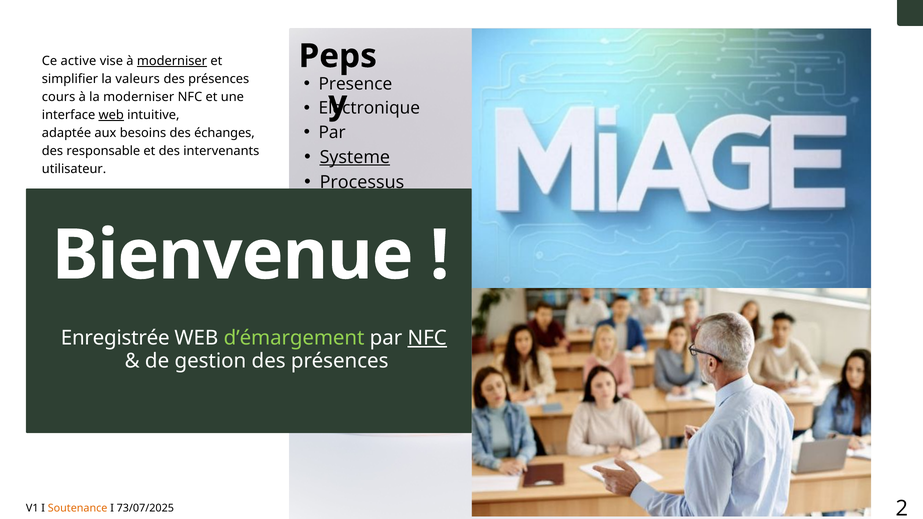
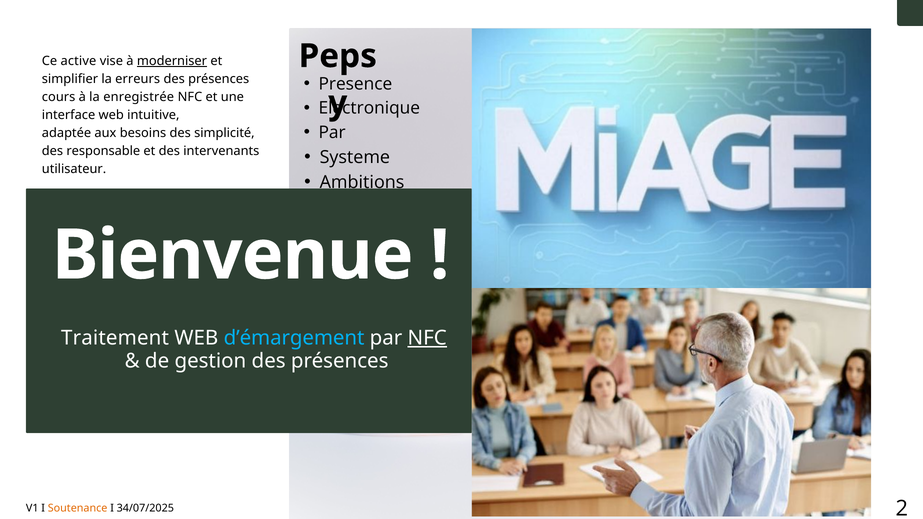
valeurs: valeurs -> erreurs
la moderniser: moderniser -> enregistrée
web at (111, 115) underline: present -> none
échanges: échanges -> simplicité
Systeme underline: present -> none
Processus: Processus -> Ambitions
Enregistrée: Enregistrée -> Traitement
d’émargement colour: light green -> light blue
73/07/2025: 73/07/2025 -> 34/07/2025
